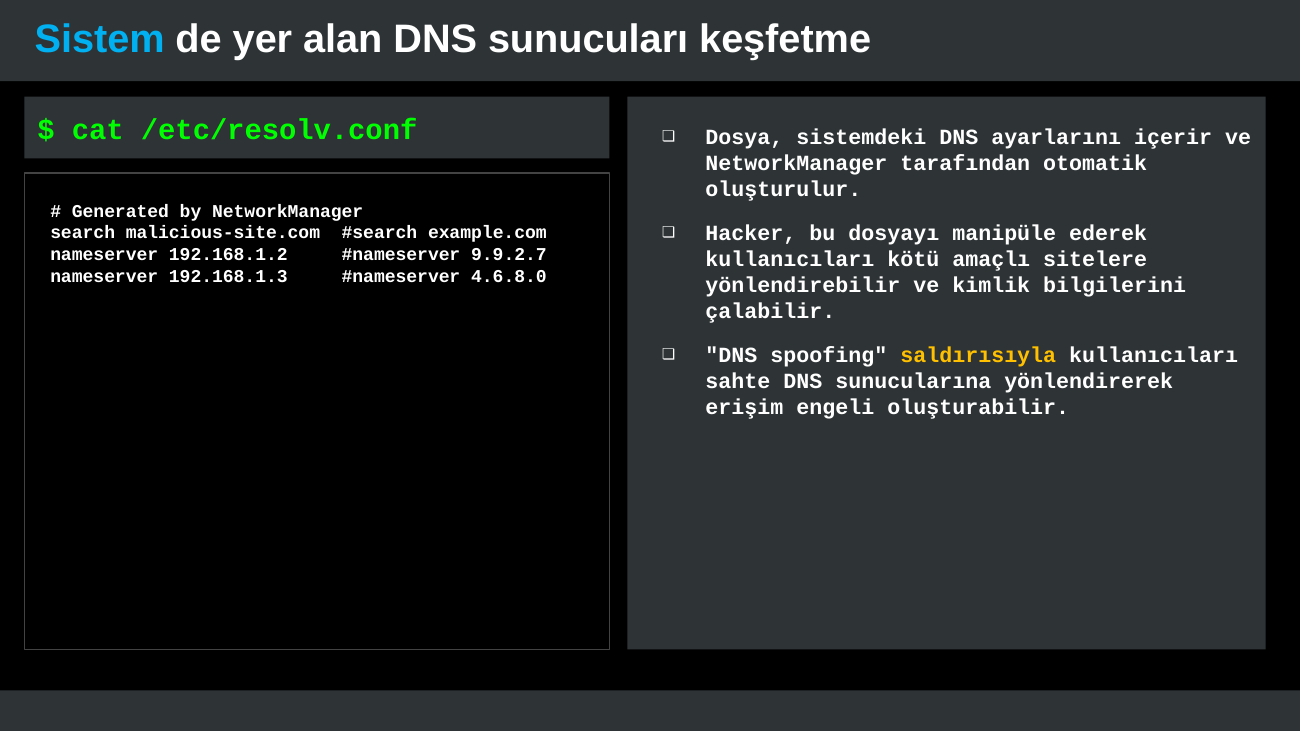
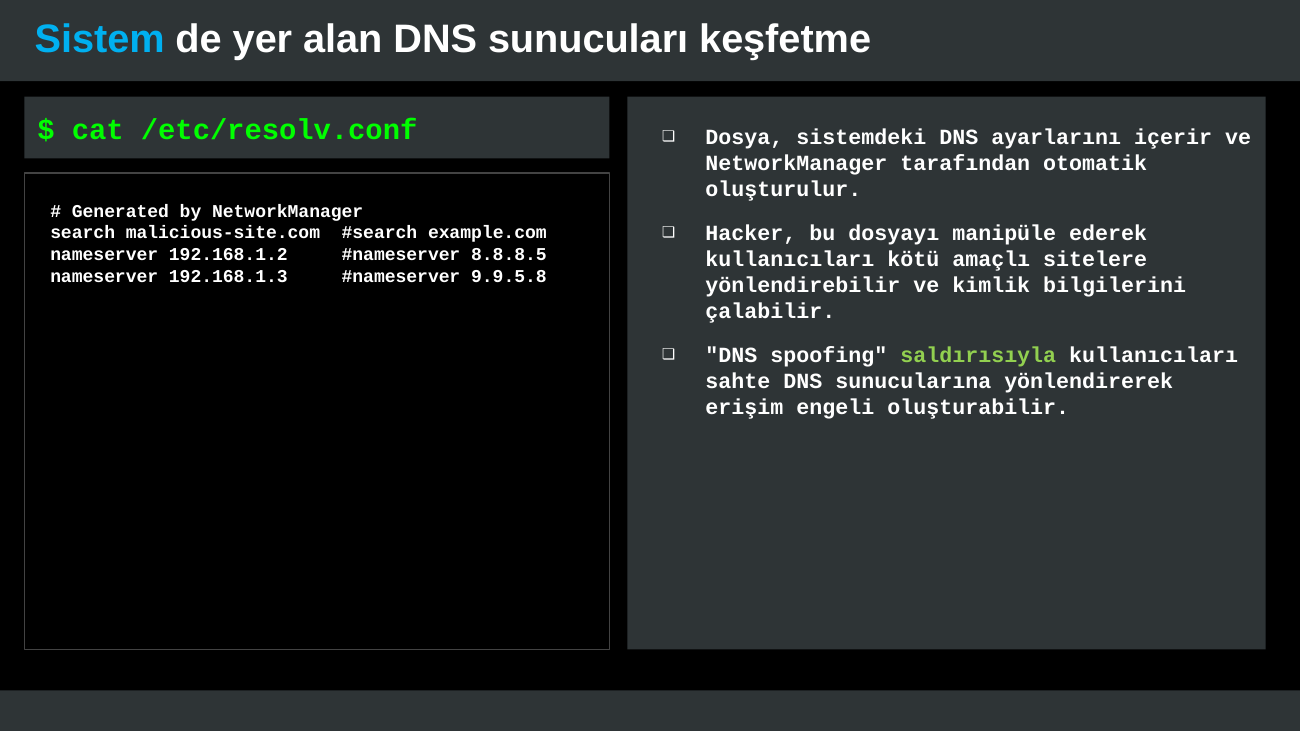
9.9.2.7: 9.9.2.7 -> 8.8.8.5
4.6.8.0: 4.6.8.0 -> 9.9.5.8
saldırısıyla colour: yellow -> light green
